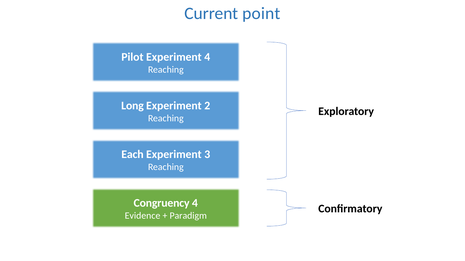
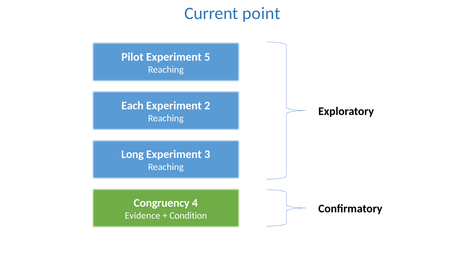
Experiment 4: 4 -> 5
Long: Long -> Each
Each: Each -> Long
Paradigm: Paradigm -> Condition
